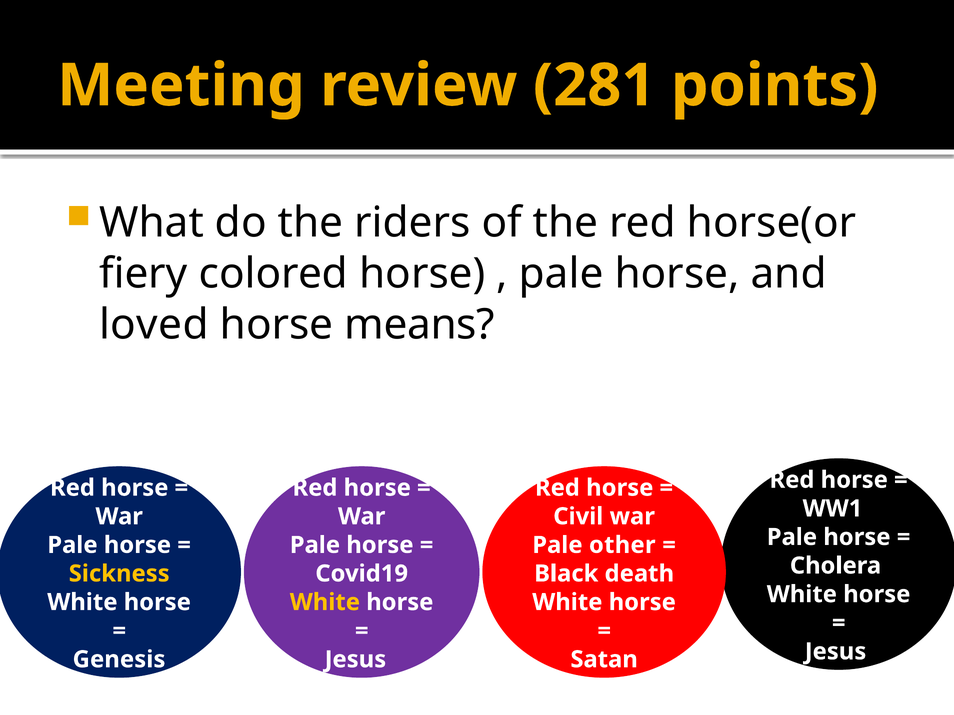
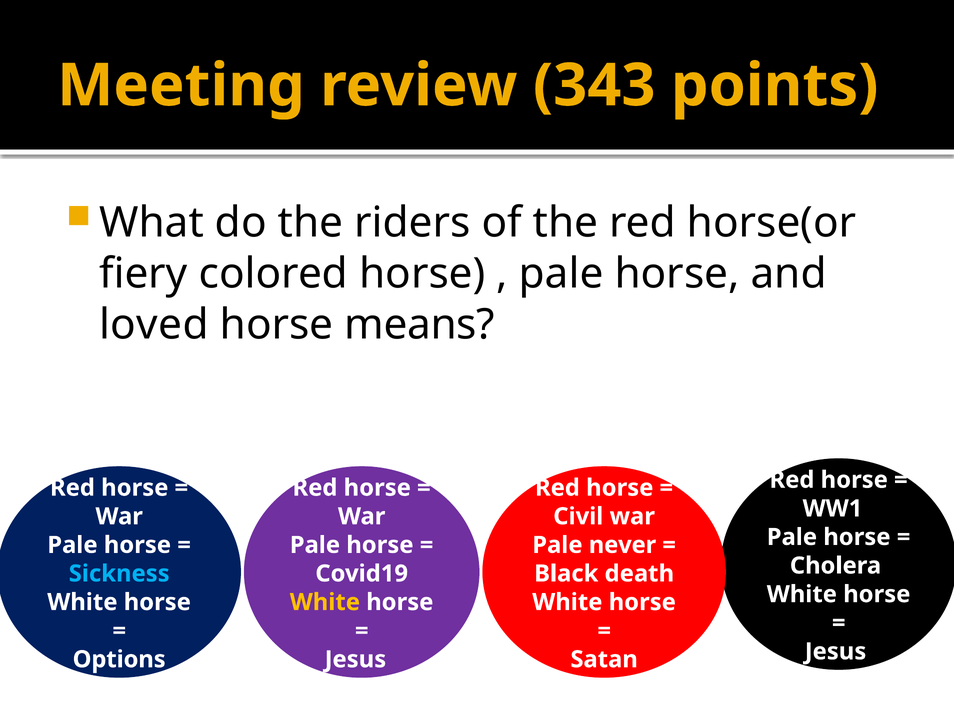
281: 281 -> 343
other: other -> never
Sickness colour: yellow -> light blue
Genesis: Genesis -> Options
